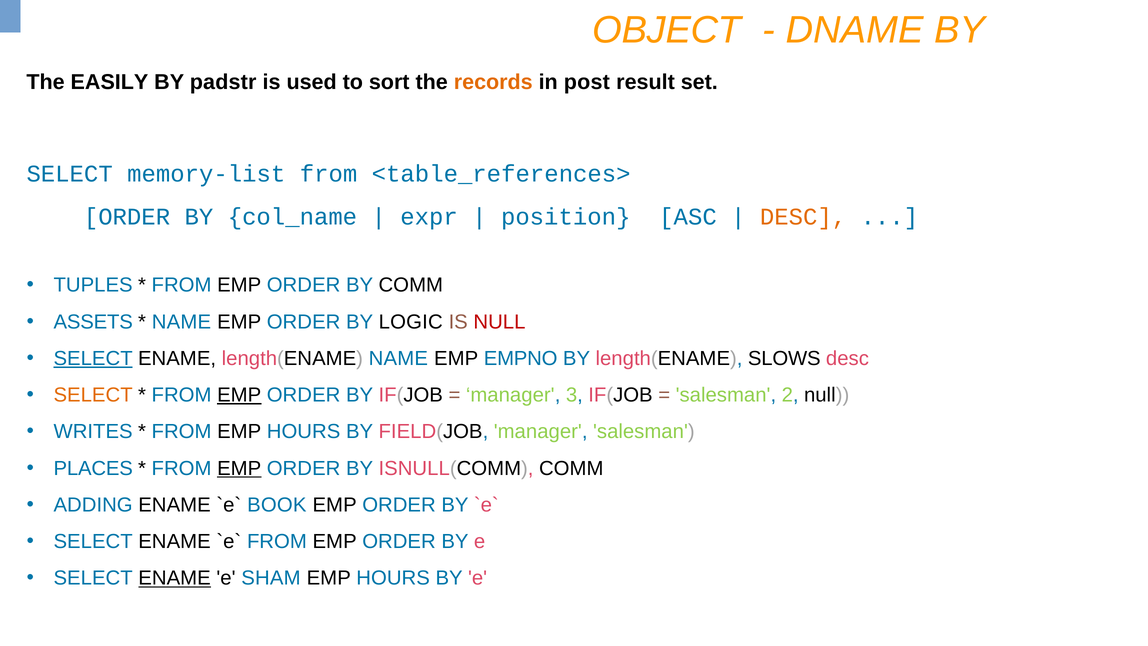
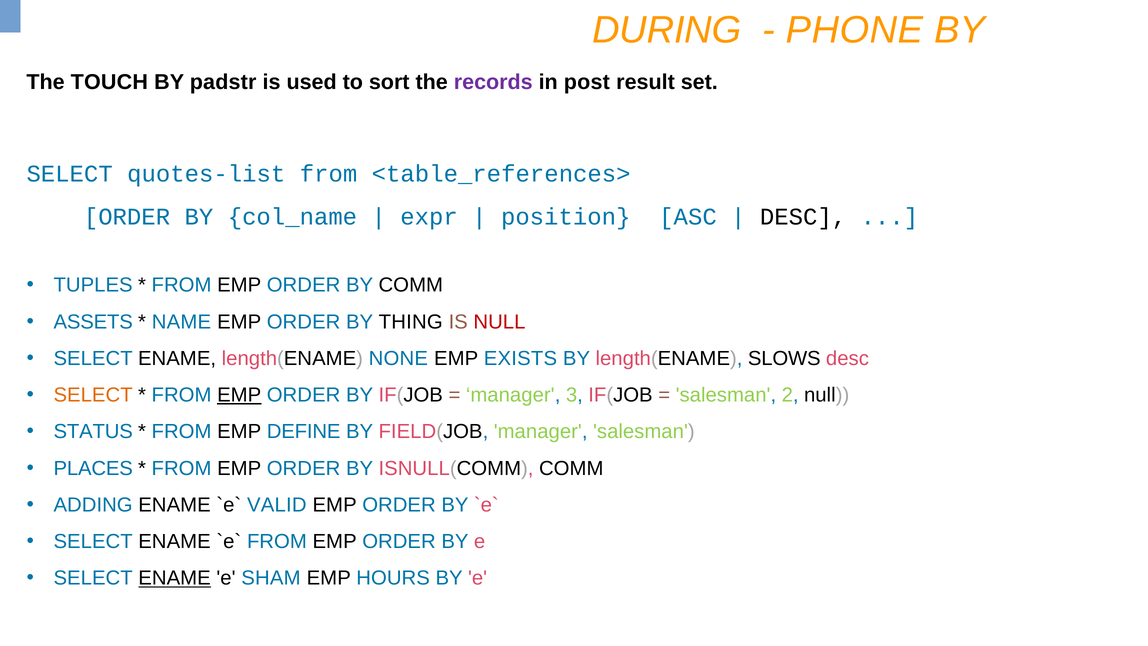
OBJECT: OBJECT -> DURING
DNAME: DNAME -> PHONE
EASILY: EASILY -> TOUCH
records colour: orange -> purple
memory-list: memory-list -> quotes-list
DESC at (803, 217) colour: orange -> black
LOGIC: LOGIC -> THING
SELECT at (93, 358) underline: present -> none
length(ENAME NAME: NAME -> NONE
EMPNO: EMPNO -> EXISTS
WRITES: WRITES -> STATUS
FROM EMP HOURS: HOURS -> DEFINE
EMP at (239, 468) underline: present -> none
BOOK: BOOK -> VALID
